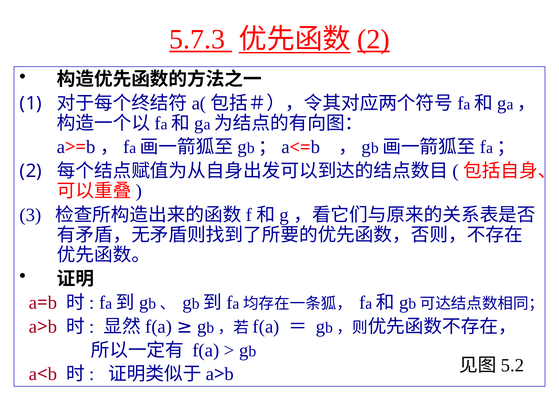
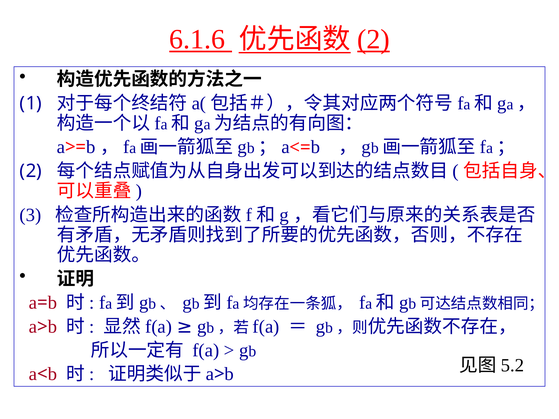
5.7.3: 5.7.3 -> 6.1.6
